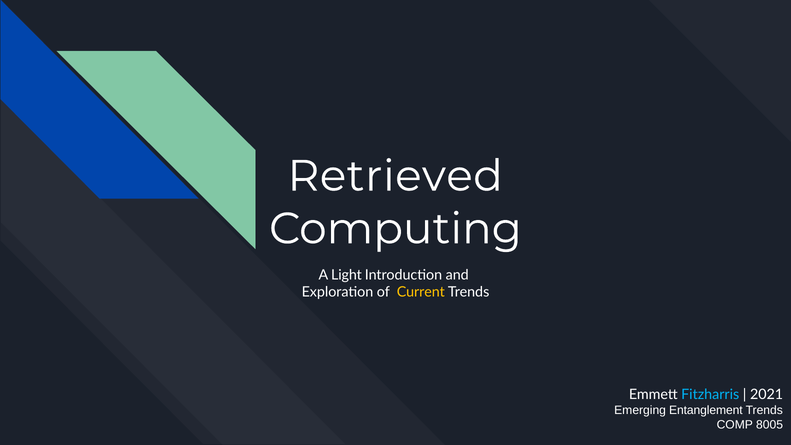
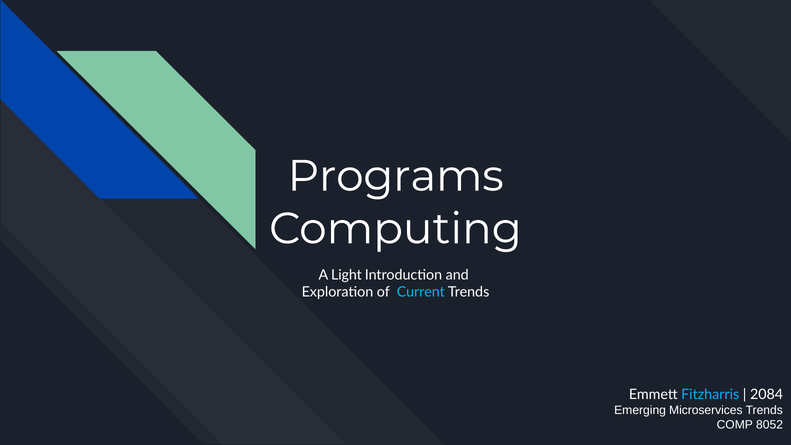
Retrieved: Retrieved -> Programs
Current colour: yellow -> light blue
2021: 2021 -> 2084
Entanglement: Entanglement -> Microservices
8005: 8005 -> 8052
